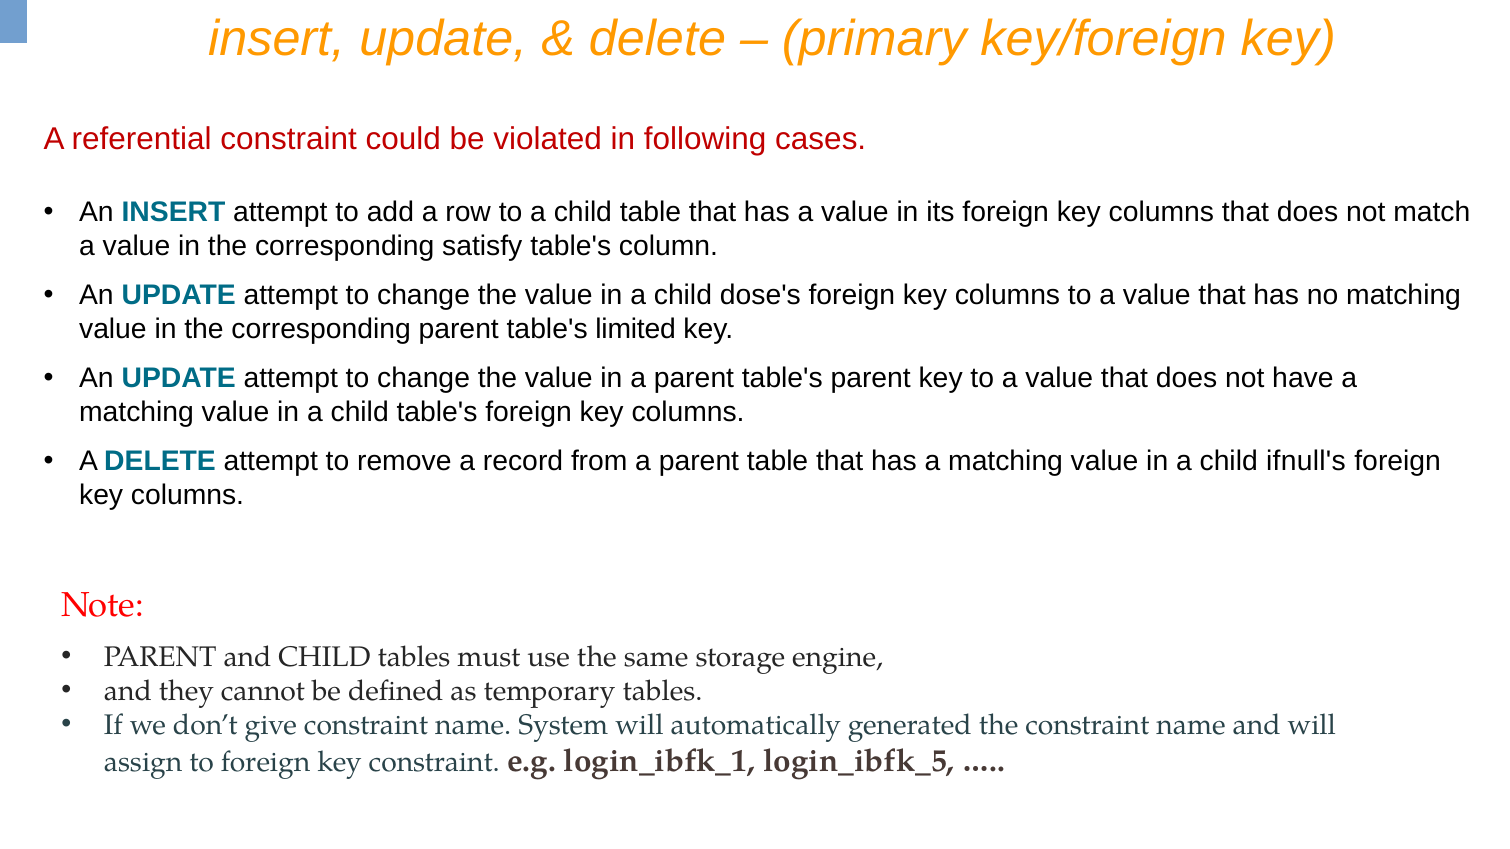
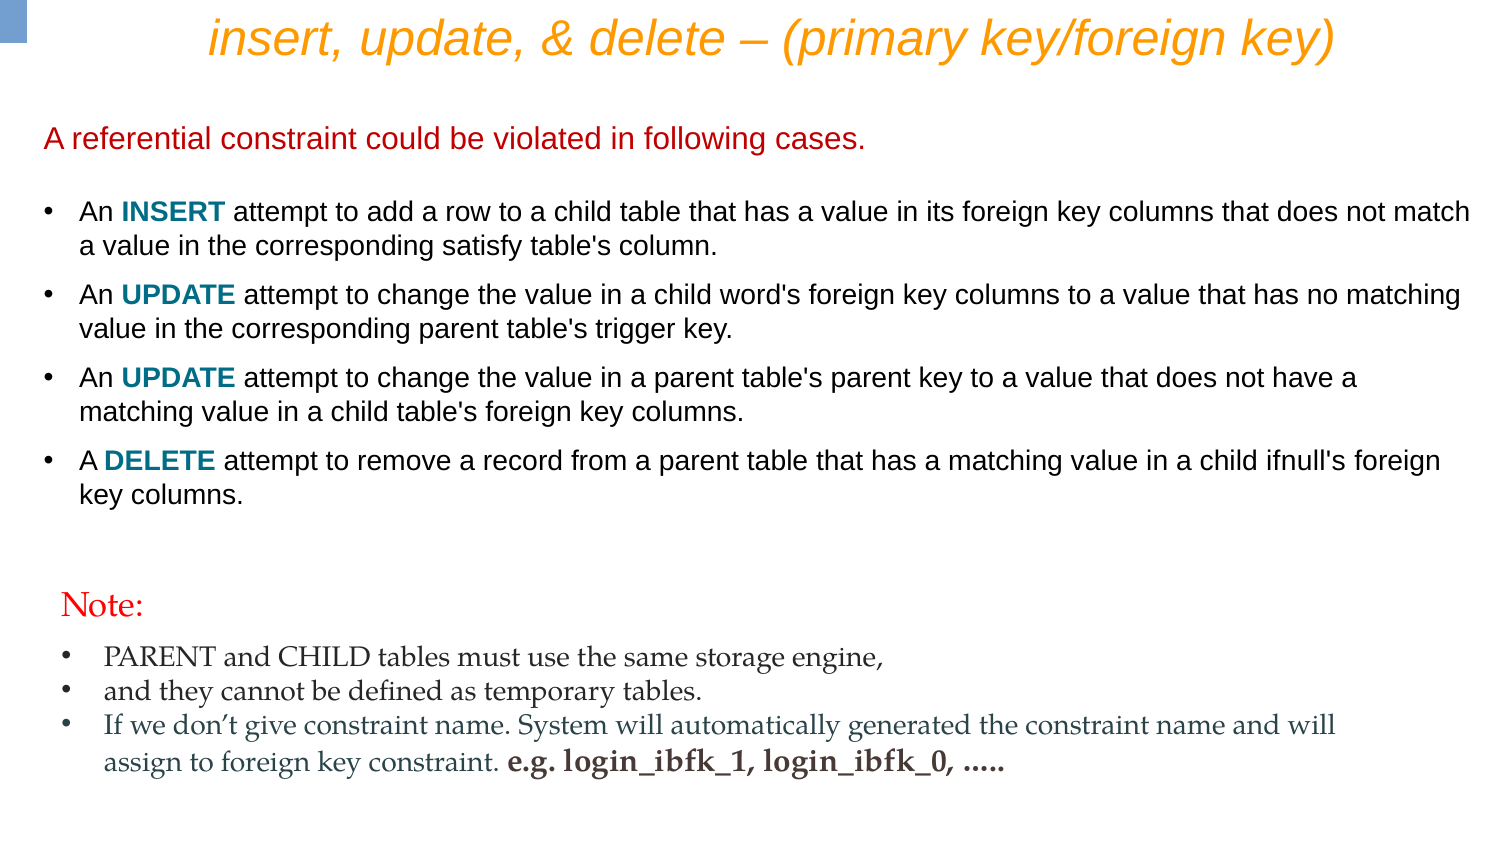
dose's: dose's -> word's
limited: limited -> trigger
login_ibfk_5: login_ibfk_5 -> login_ibfk_0
